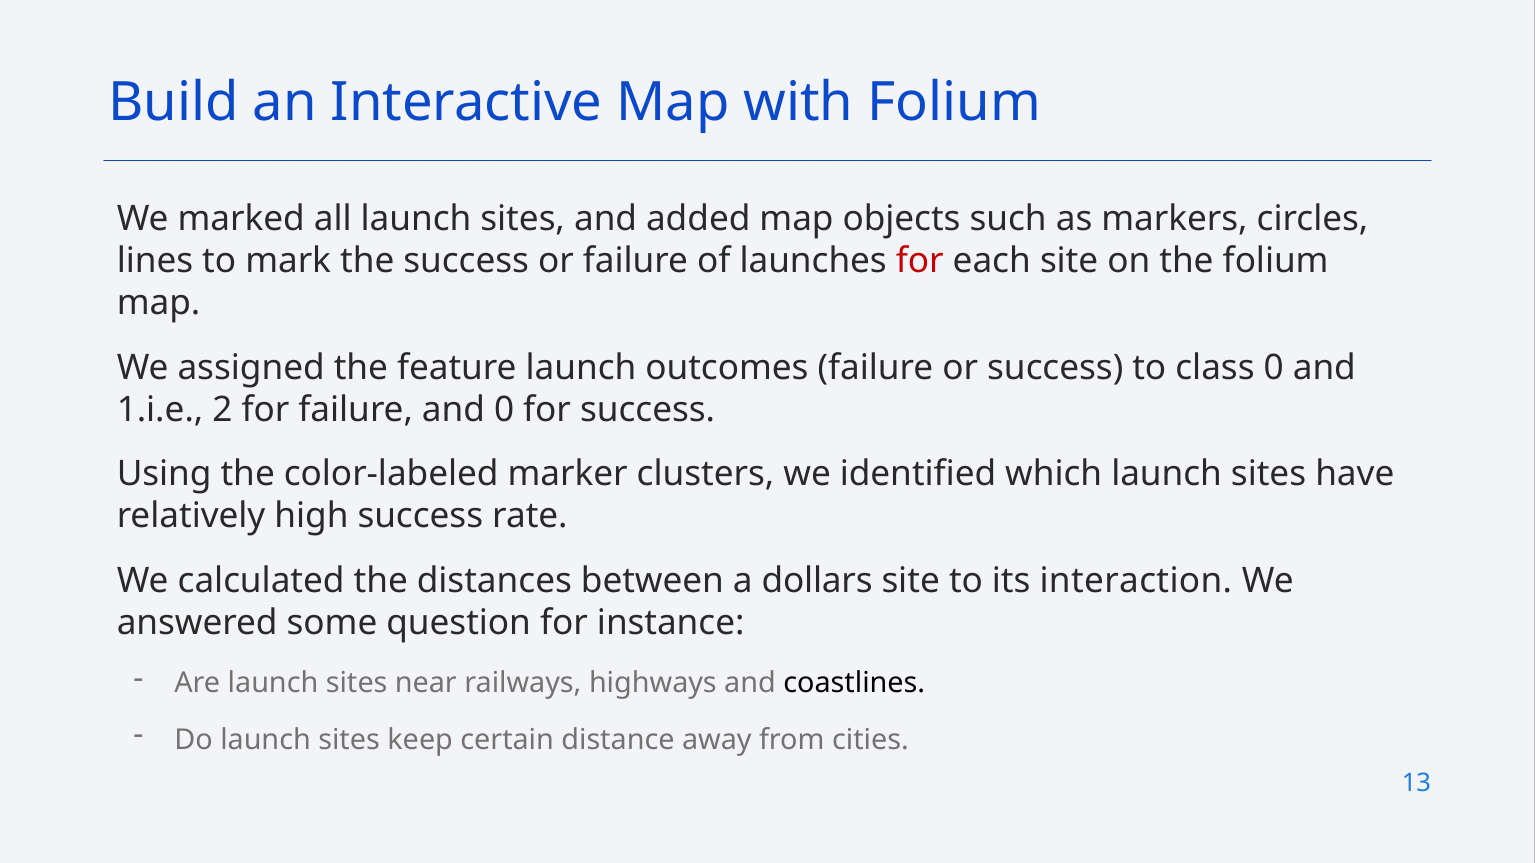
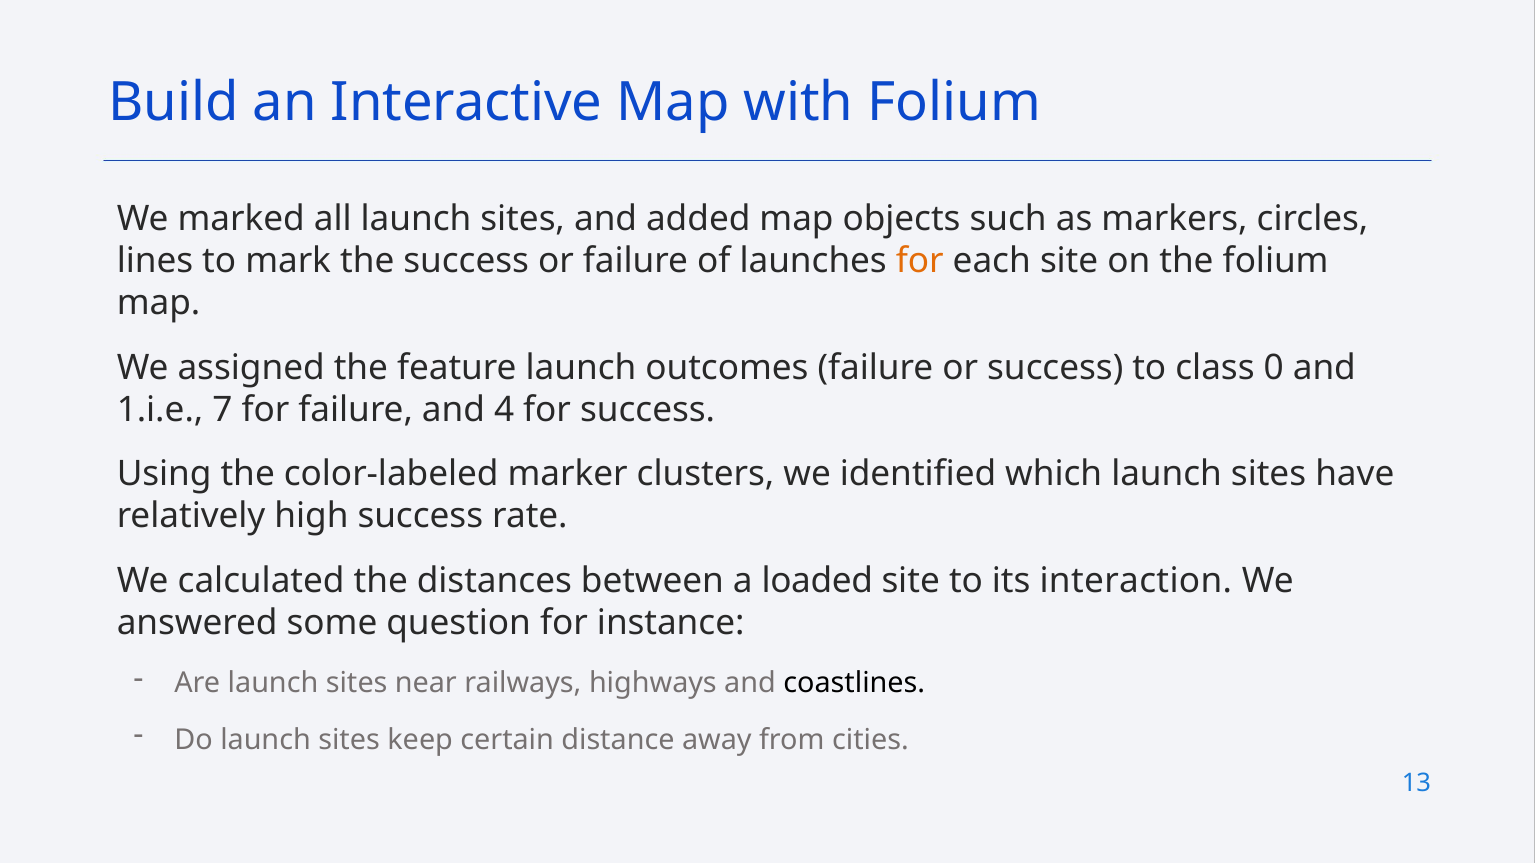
for at (920, 261) colour: red -> orange
2: 2 -> 7
and 0: 0 -> 4
dollars: dollars -> loaded
